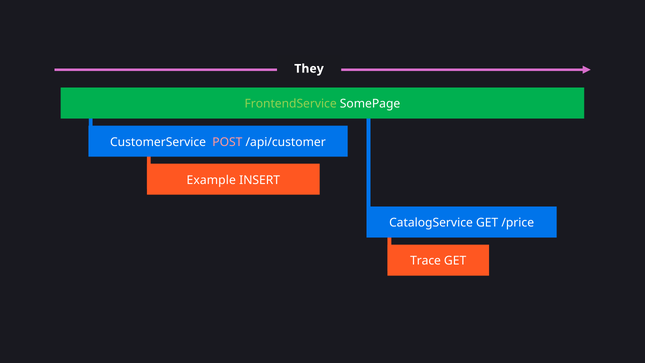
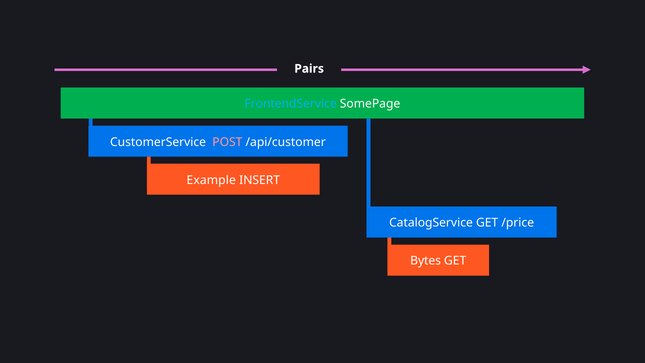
They: They -> Pairs
FrontendService colour: light green -> light blue
Trace: Trace -> Bytes
